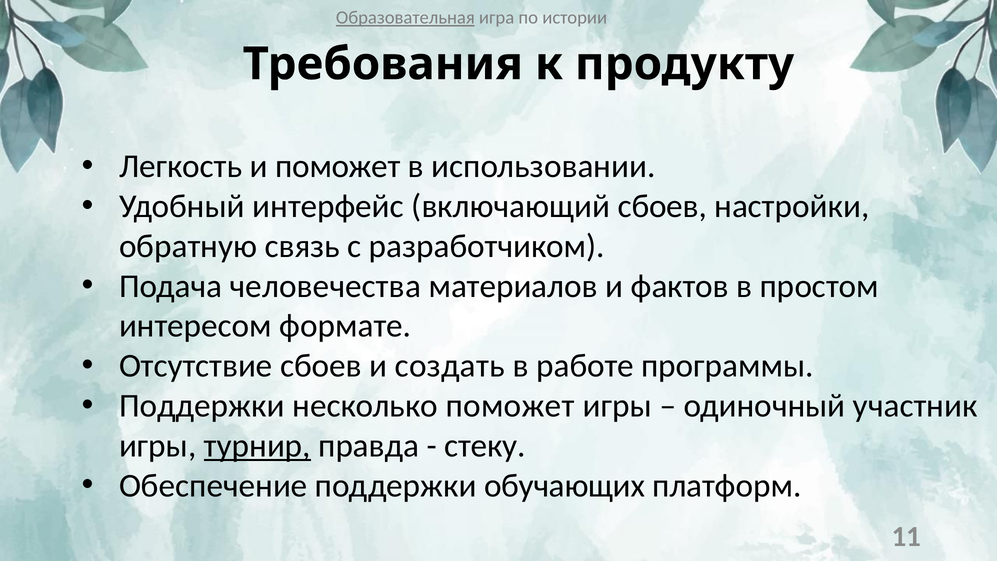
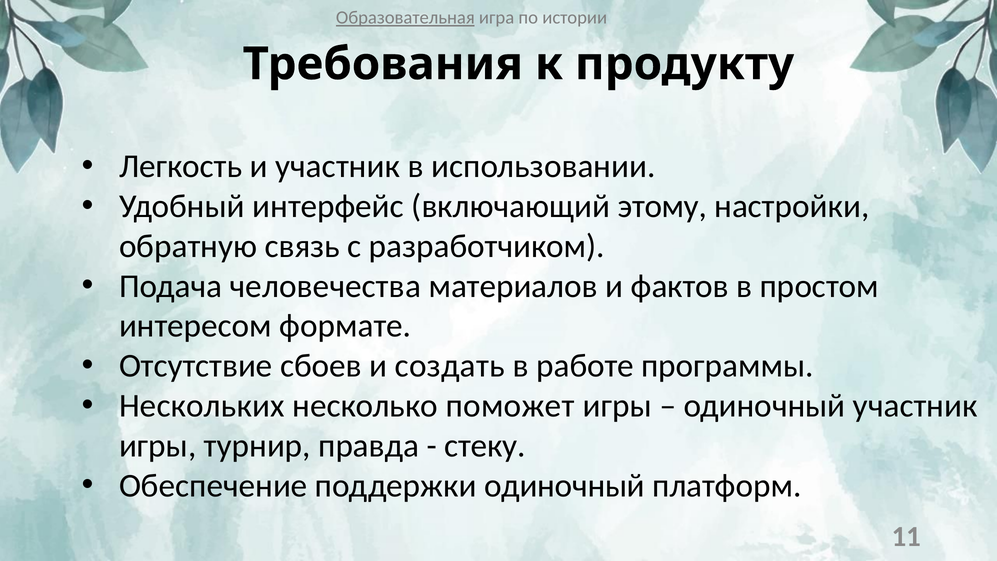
и поможет: поможет -> участник
включающий сбоев: сбоев -> этому
Поддержки at (202, 406): Поддержки -> Нескольких
турнир underline: present -> none
поддержки обучающих: обучающих -> одиночный
